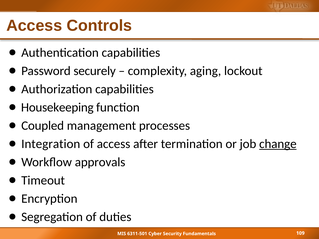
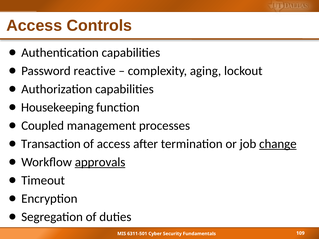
securely: securely -> reactive
Integration: Integration -> Transaction
approvals underline: none -> present
